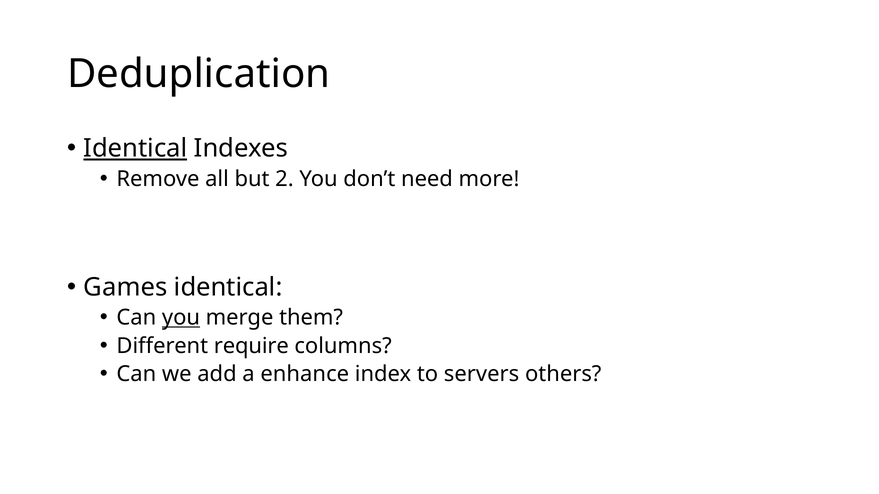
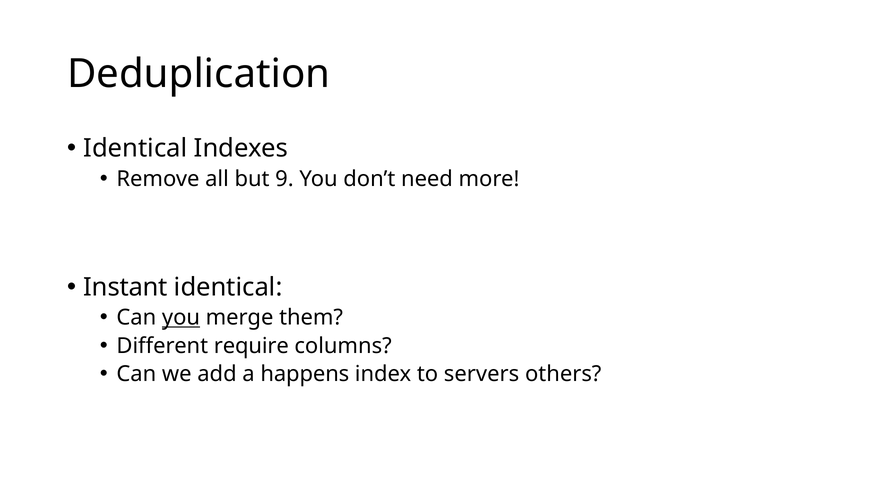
Identical at (135, 149) underline: present -> none
2: 2 -> 9
Games: Games -> Instant
enhance: enhance -> happens
